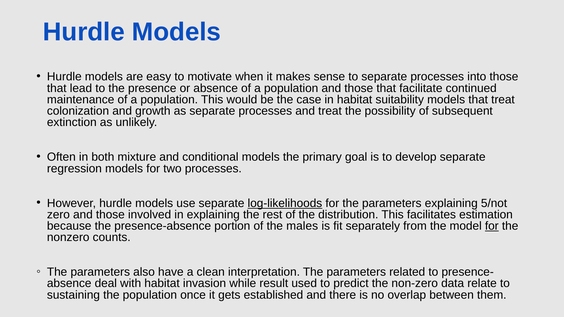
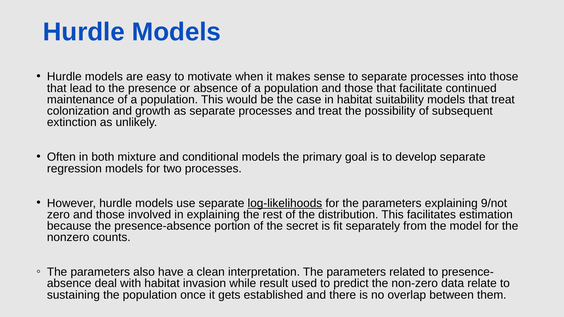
5/not: 5/not -> 9/not
males: males -> secret
for at (492, 226) underline: present -> none
